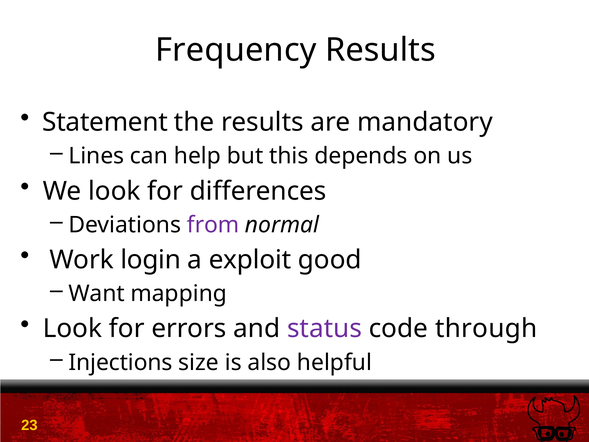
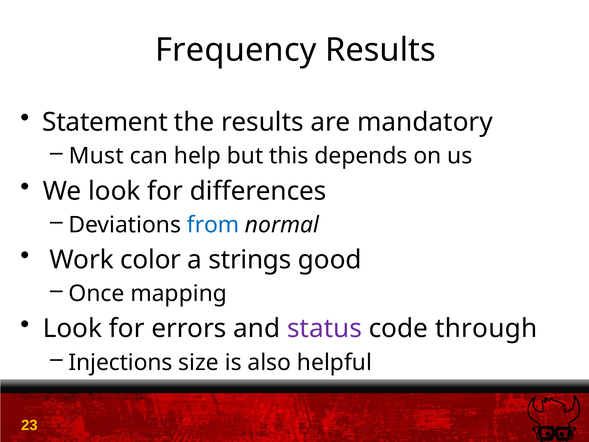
Lines: Lines -> Must
from colour: purple -> blue
login: login -> color
exploit: exploit -> strings
Want: Want -> Once
